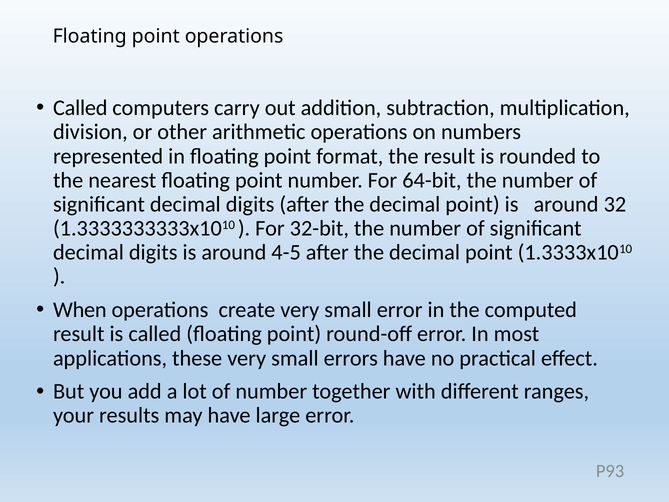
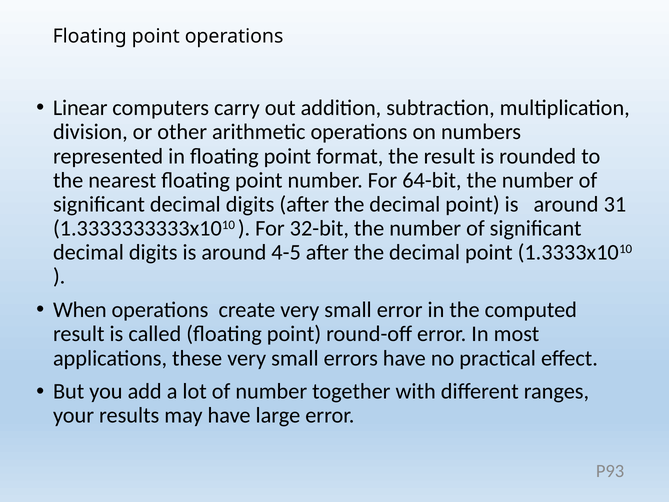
Called at (80, 108): Called -> Linear
32: 32 -> 31
